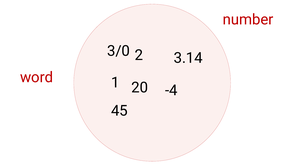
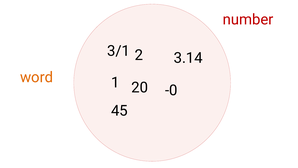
3/0: 3/0 -> 3/1
word colour: red -> orange
-4: -4 -> -0
